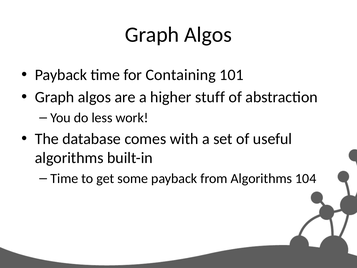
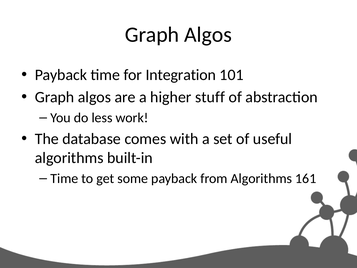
Containing: Containing -> Integration
104: 104 -> 161
